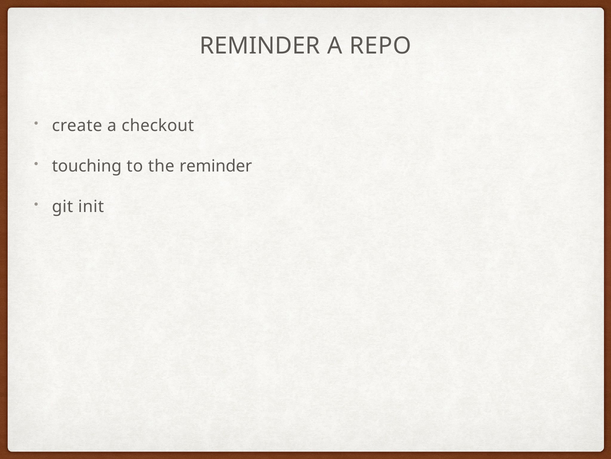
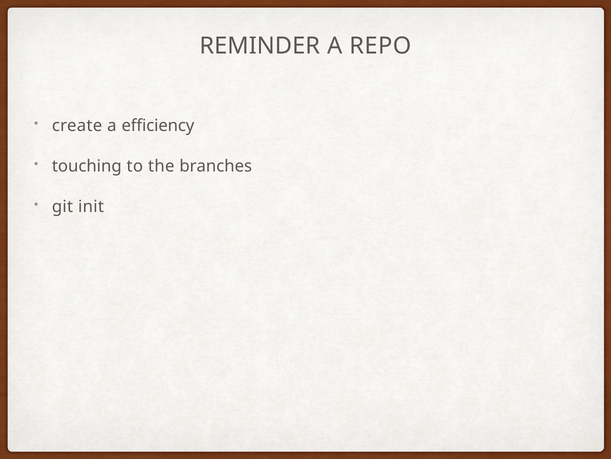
checkout: checkout -> efficiency
the reminder: reminder -> branches
